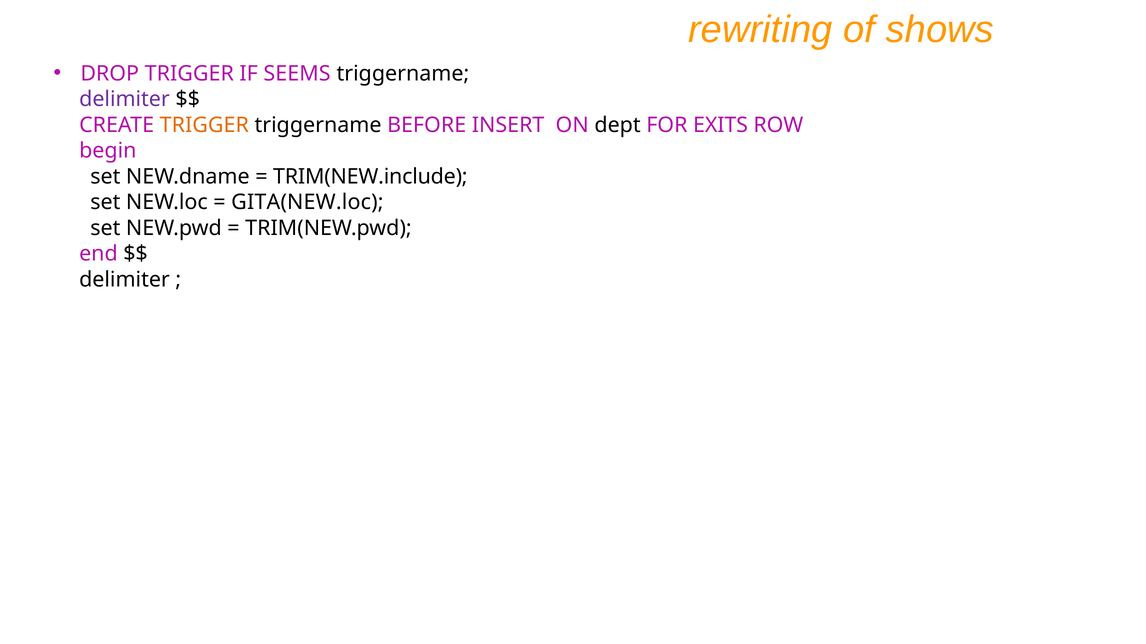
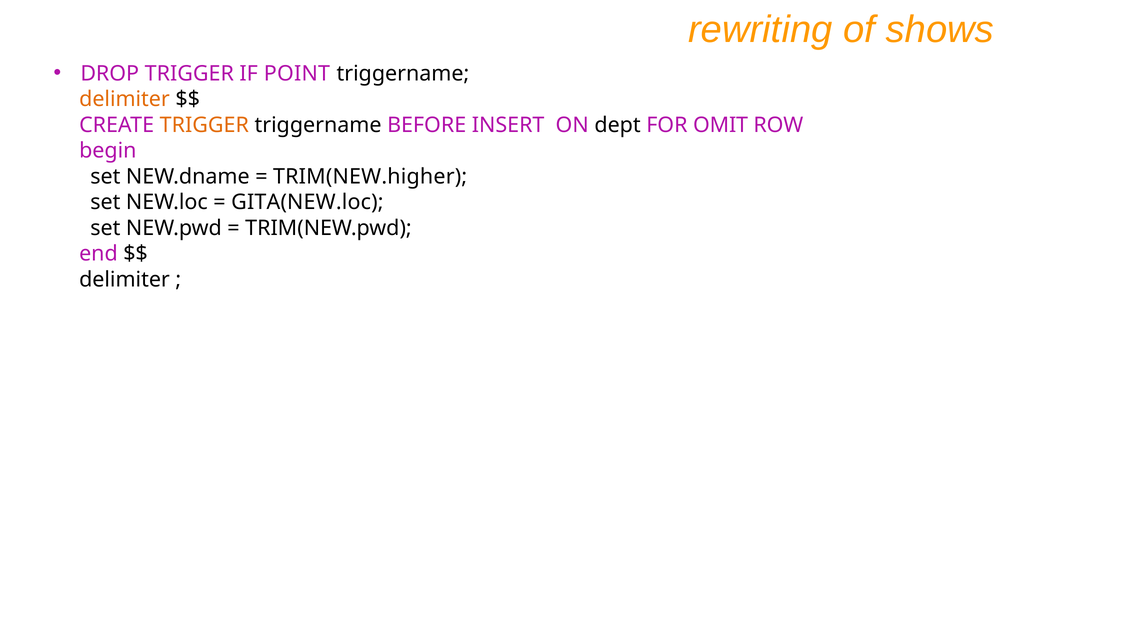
SEEMS: SEEMS -> POINT
delimiter at (125, 99) colour: purple -> orange
EXITS: EXITS -> OMIT
TRIM(NEW.include: TRIM(NEW.include -> TRIM(NEW.higher
